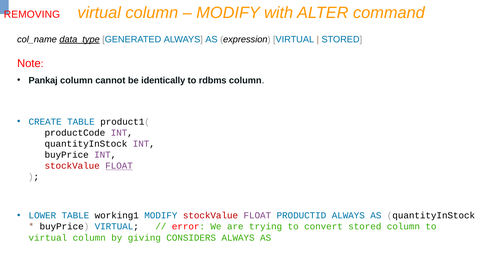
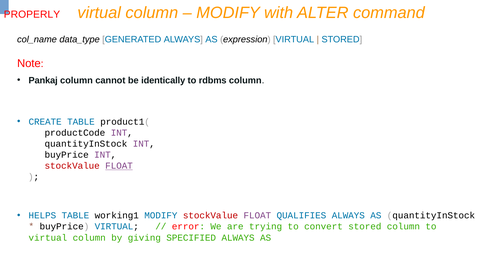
REMOVING: REMOVING -> PROPERLY
data_type underline: present -> none
LOWER: LOWER -> HELPS
PRODUCTID: PRODUCTID -> QUALIFIES
CONSIDERS: CONSIDERS -> SPECIFIED
